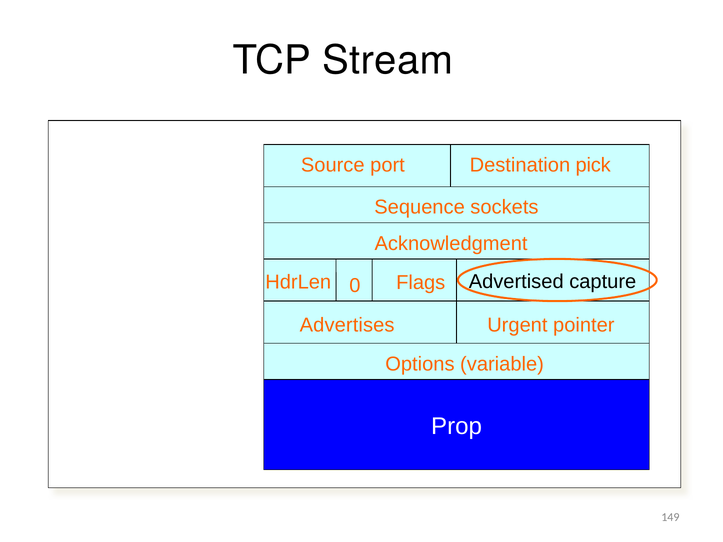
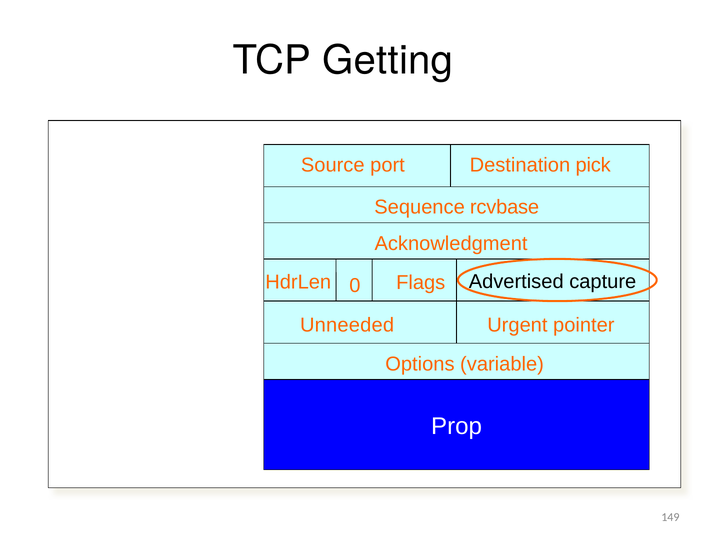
Stream: Stream -> Getting
sockets: sockets -> rcvbase
Advertises: Advertises -> Unneeded
